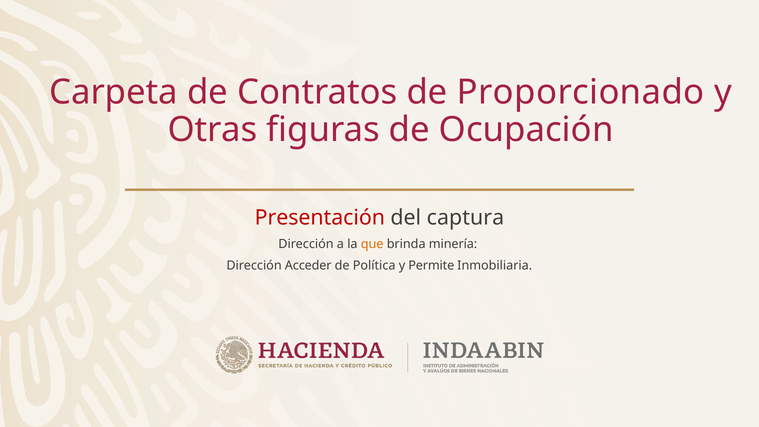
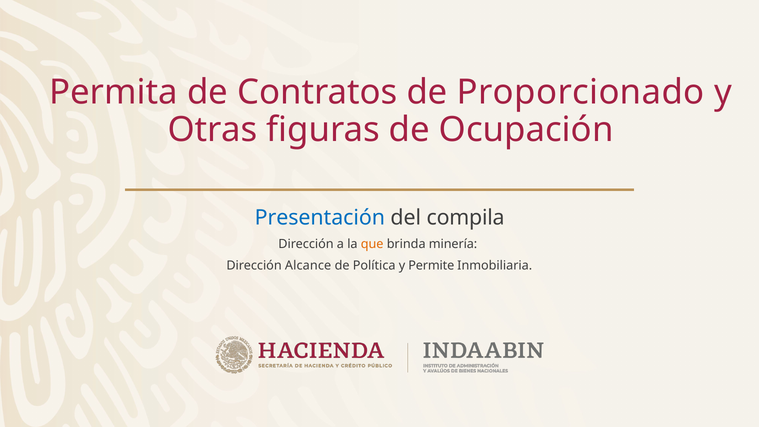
Carpeta: Carpeta -> Permita
Presentación colour: red -> blue
captura: captura -> compila
Acceder: Acceder -> Alcance
